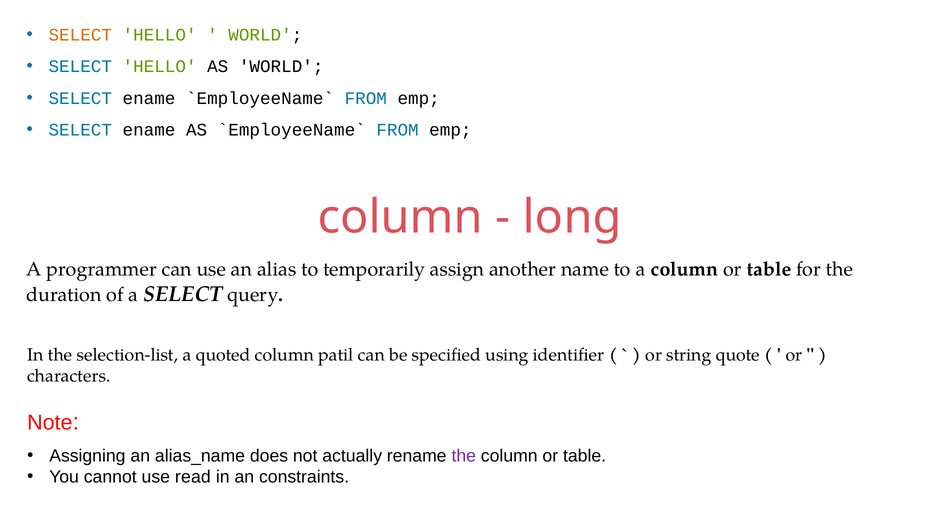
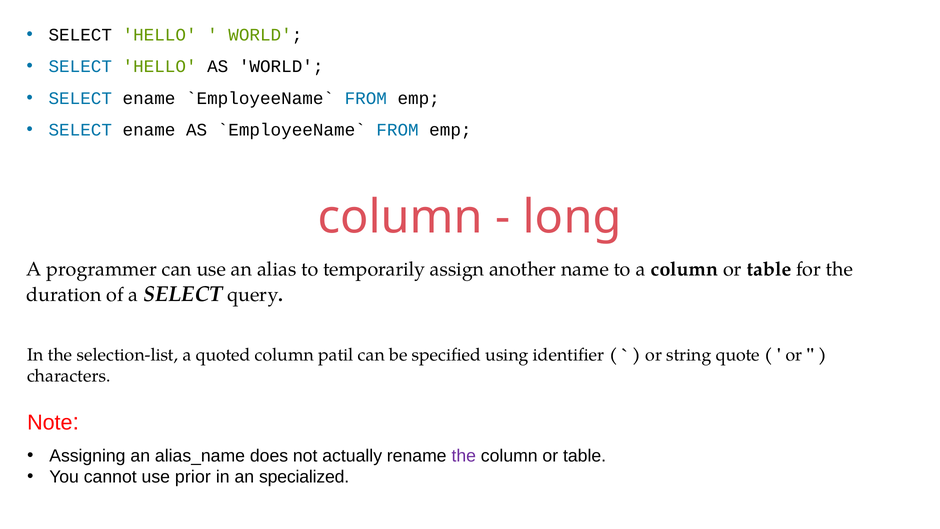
SELECT at (80, 35) colour: orange -> black
read: read -> prior
constraints: constraints -> specialized
